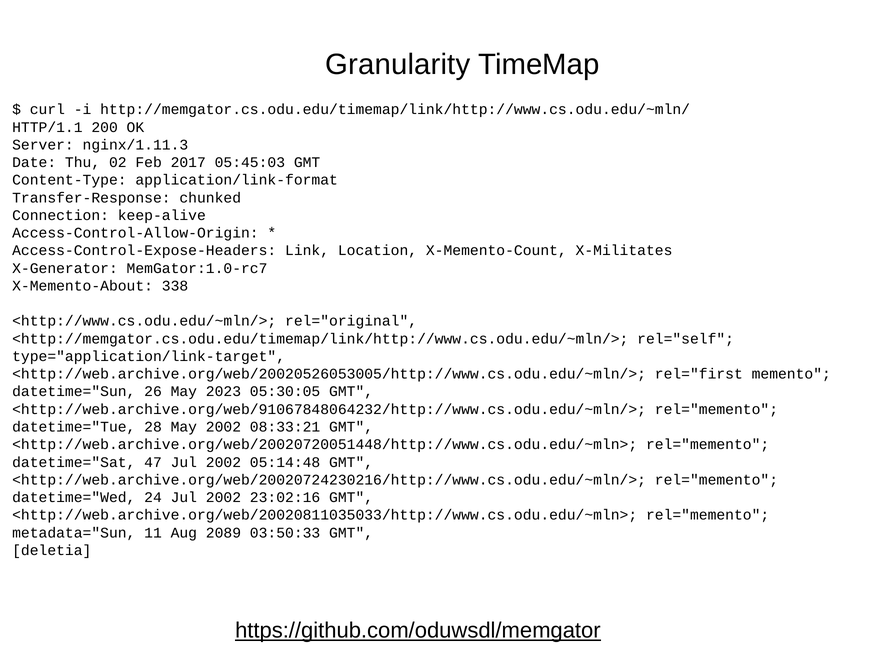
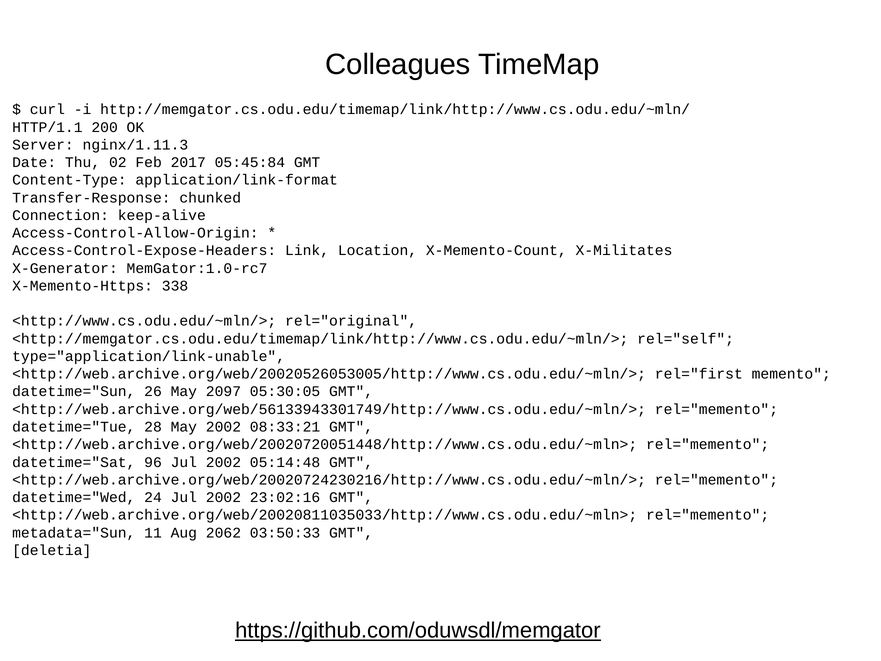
Granularity: Granularity -> Colleagues
05:45:03: 05:45:03 -> 05:45:84
X-Memento-About: X-Memento-About -> X-Memento-Https
type="application/link-target: type="application/link-target -> type="application/link-unable
2023: 2023 -> 2097
<http://web.archive.org/web/91067848064232/http://www.cs.odu.edu/~mln/>: <http://web.archive.org/web/91067848064232/http://www.cs.odu.edu/~mln/> -> <http://web.archive.org/web/56133943301749/http://www.cs.odu.edu/~mln/>
47: 47 -> 96
2089: 2089 -> 2062
